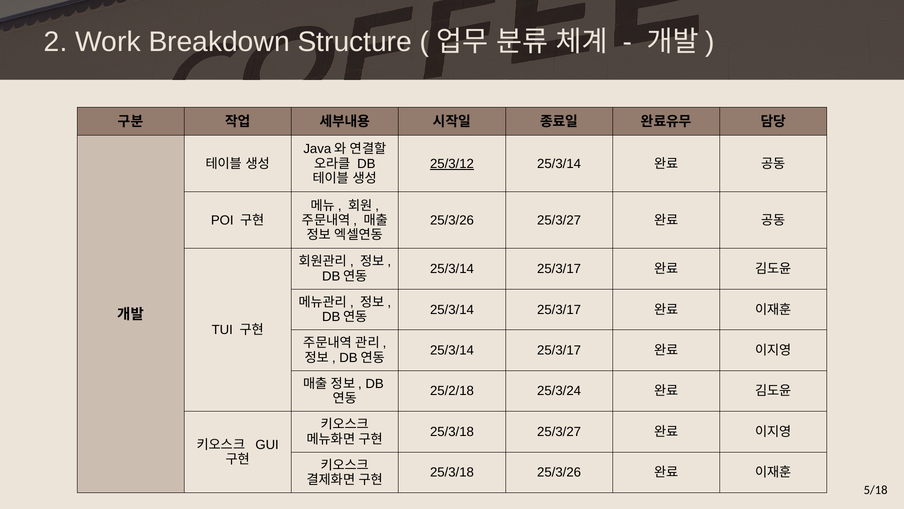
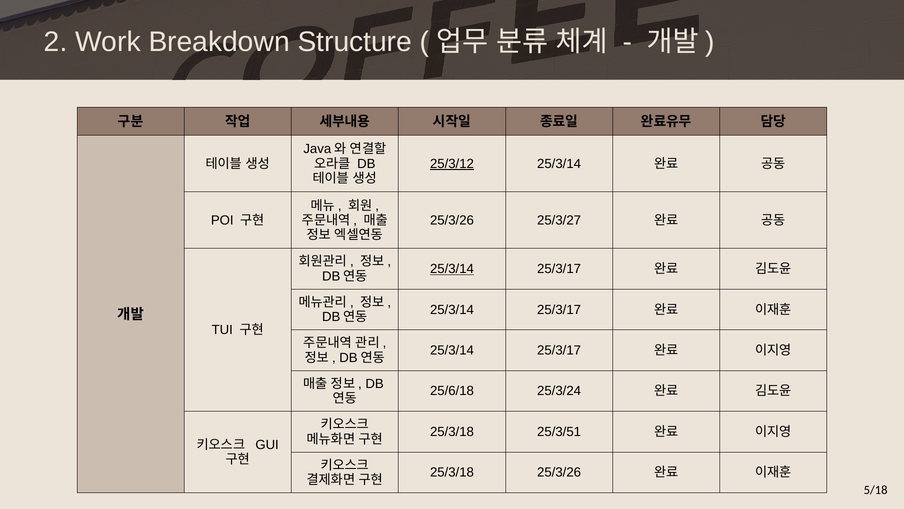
25/3/14 at (452, 269) underline: none -> present
25/2/18: 25/2/18 -> 25/6/18
25/3/18 25/3/27: 25/3/27 -> 25/3/51
